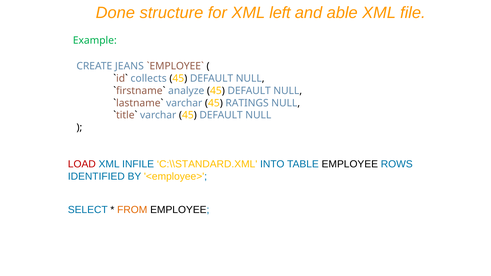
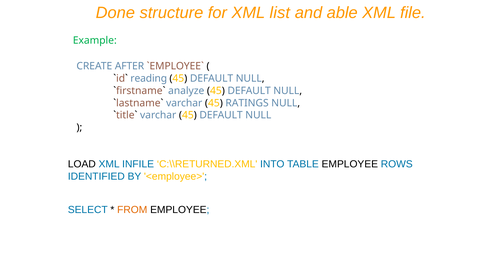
left: left -> list
JEANS: JEANS -> AFTER
collects: collects -> reading
LOAD colour: red -> black
C:\\STANDARD.XML: C:\\STANDARD.XML -> C:\\RETURNED.XML
